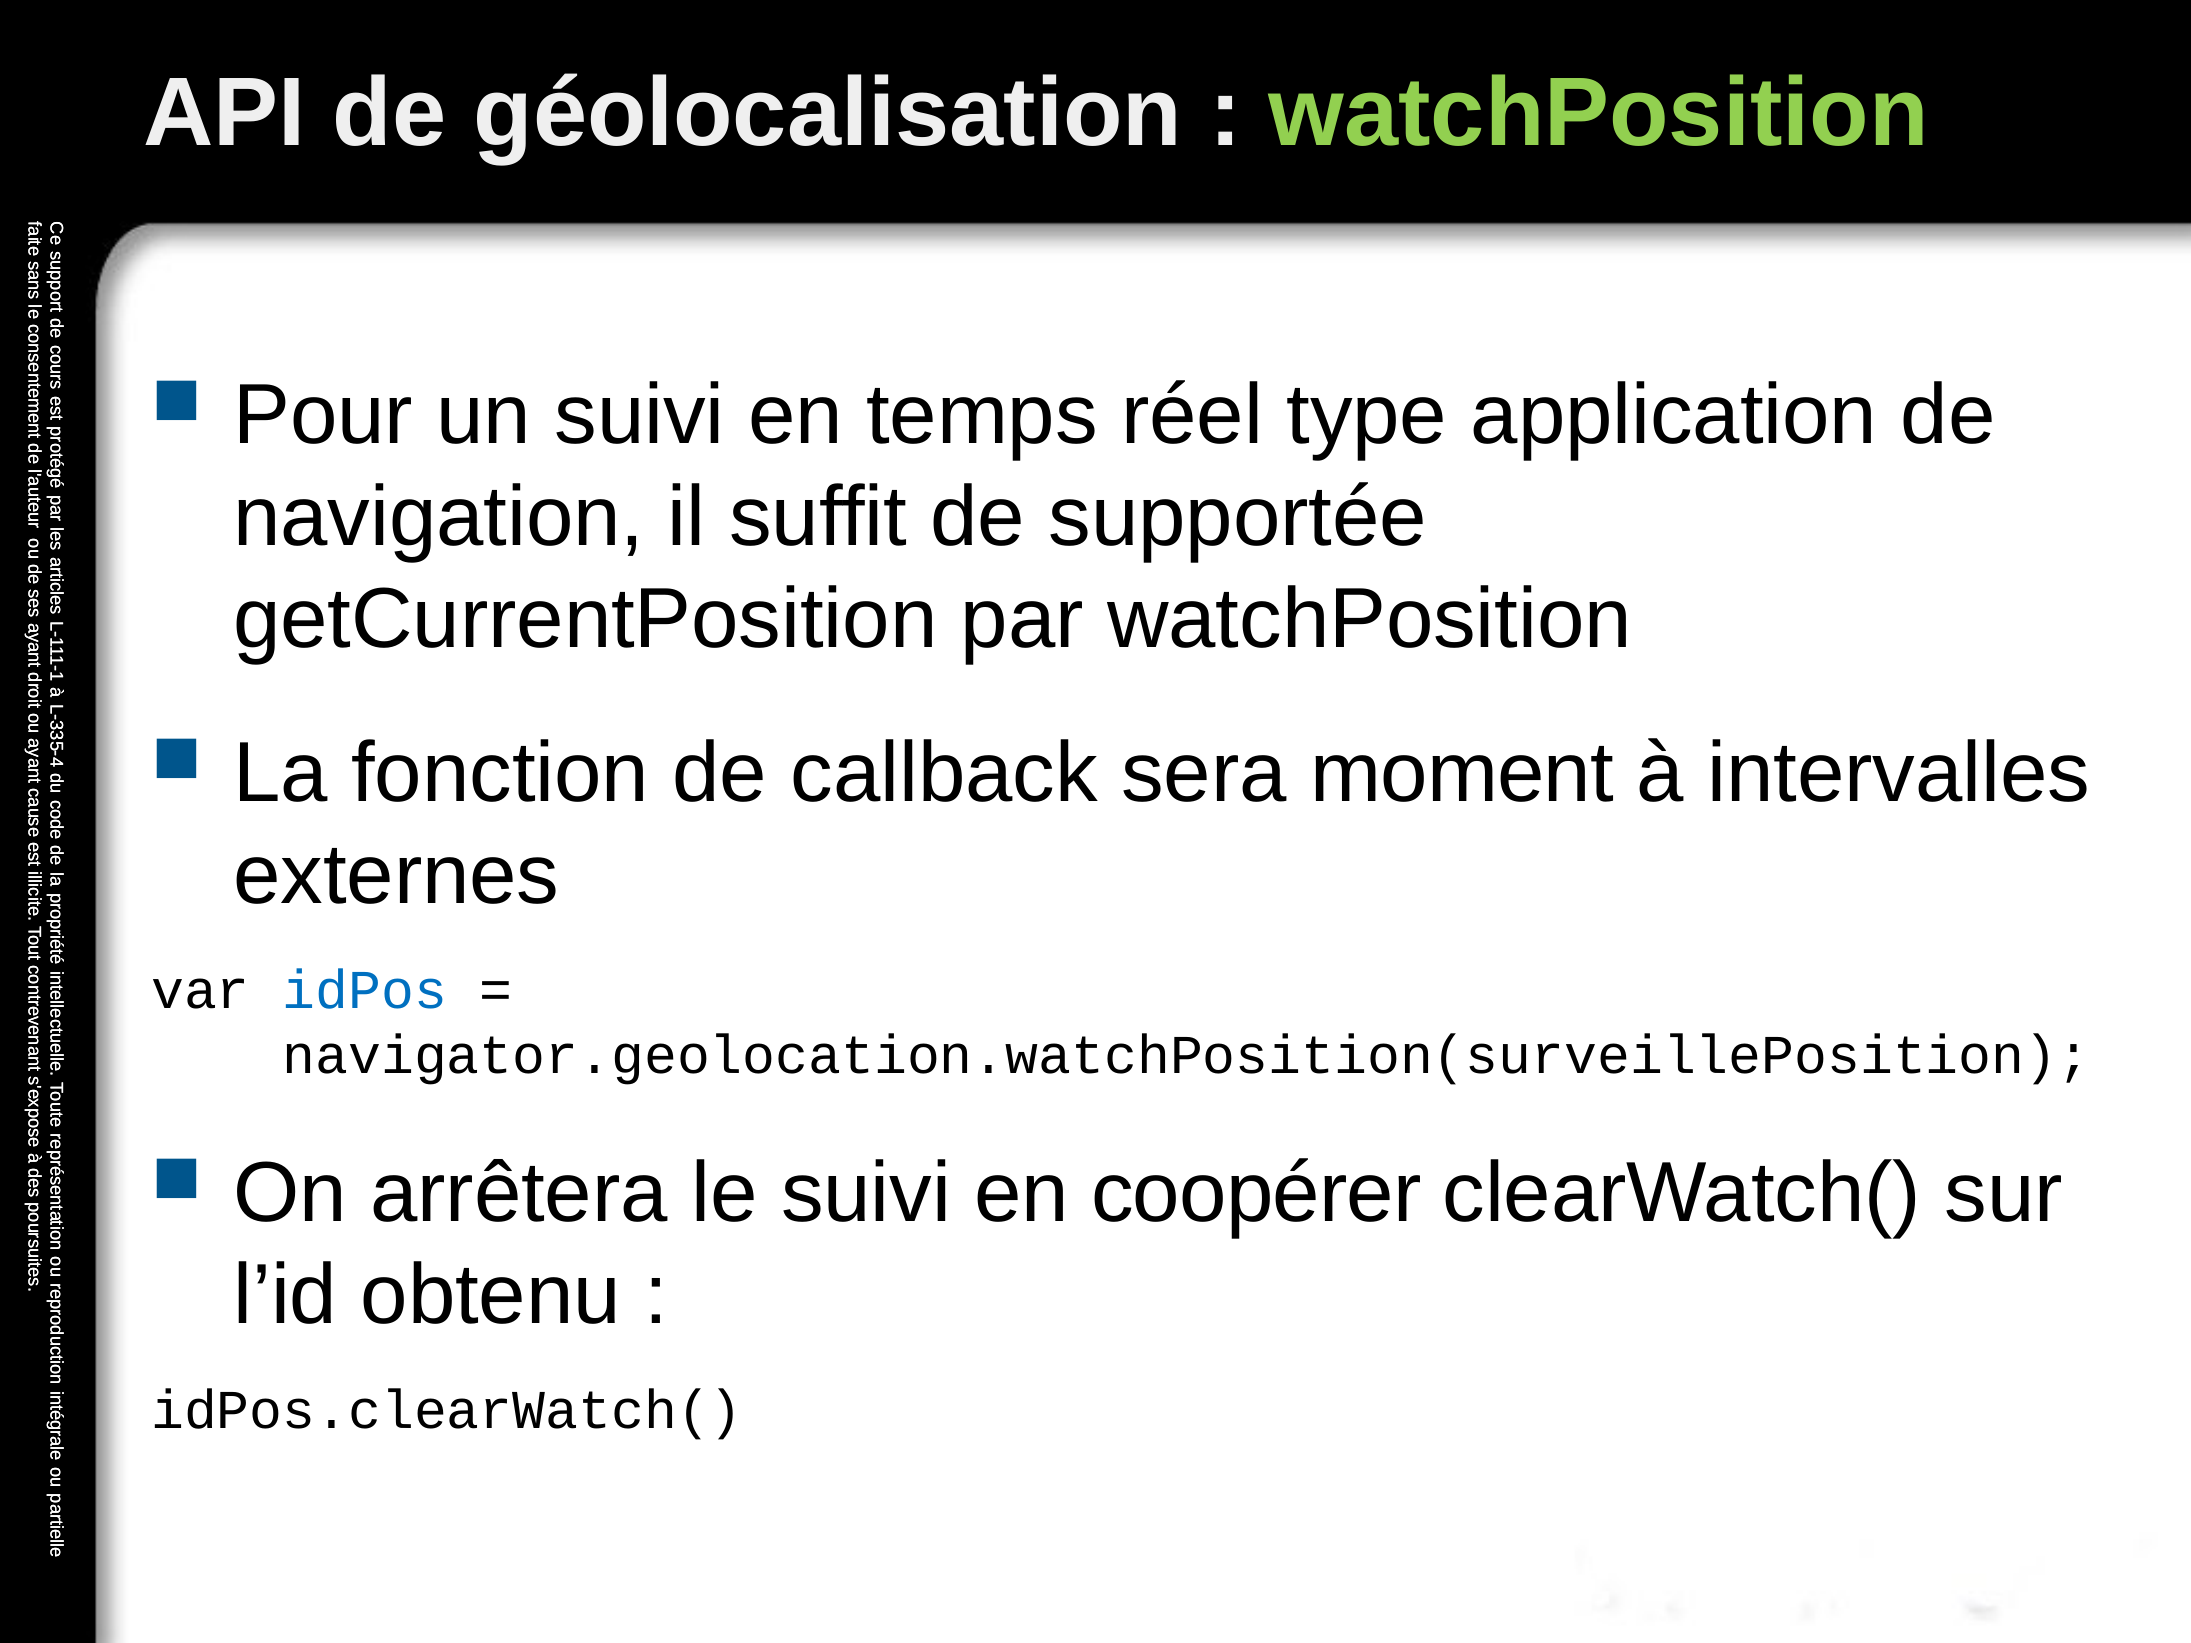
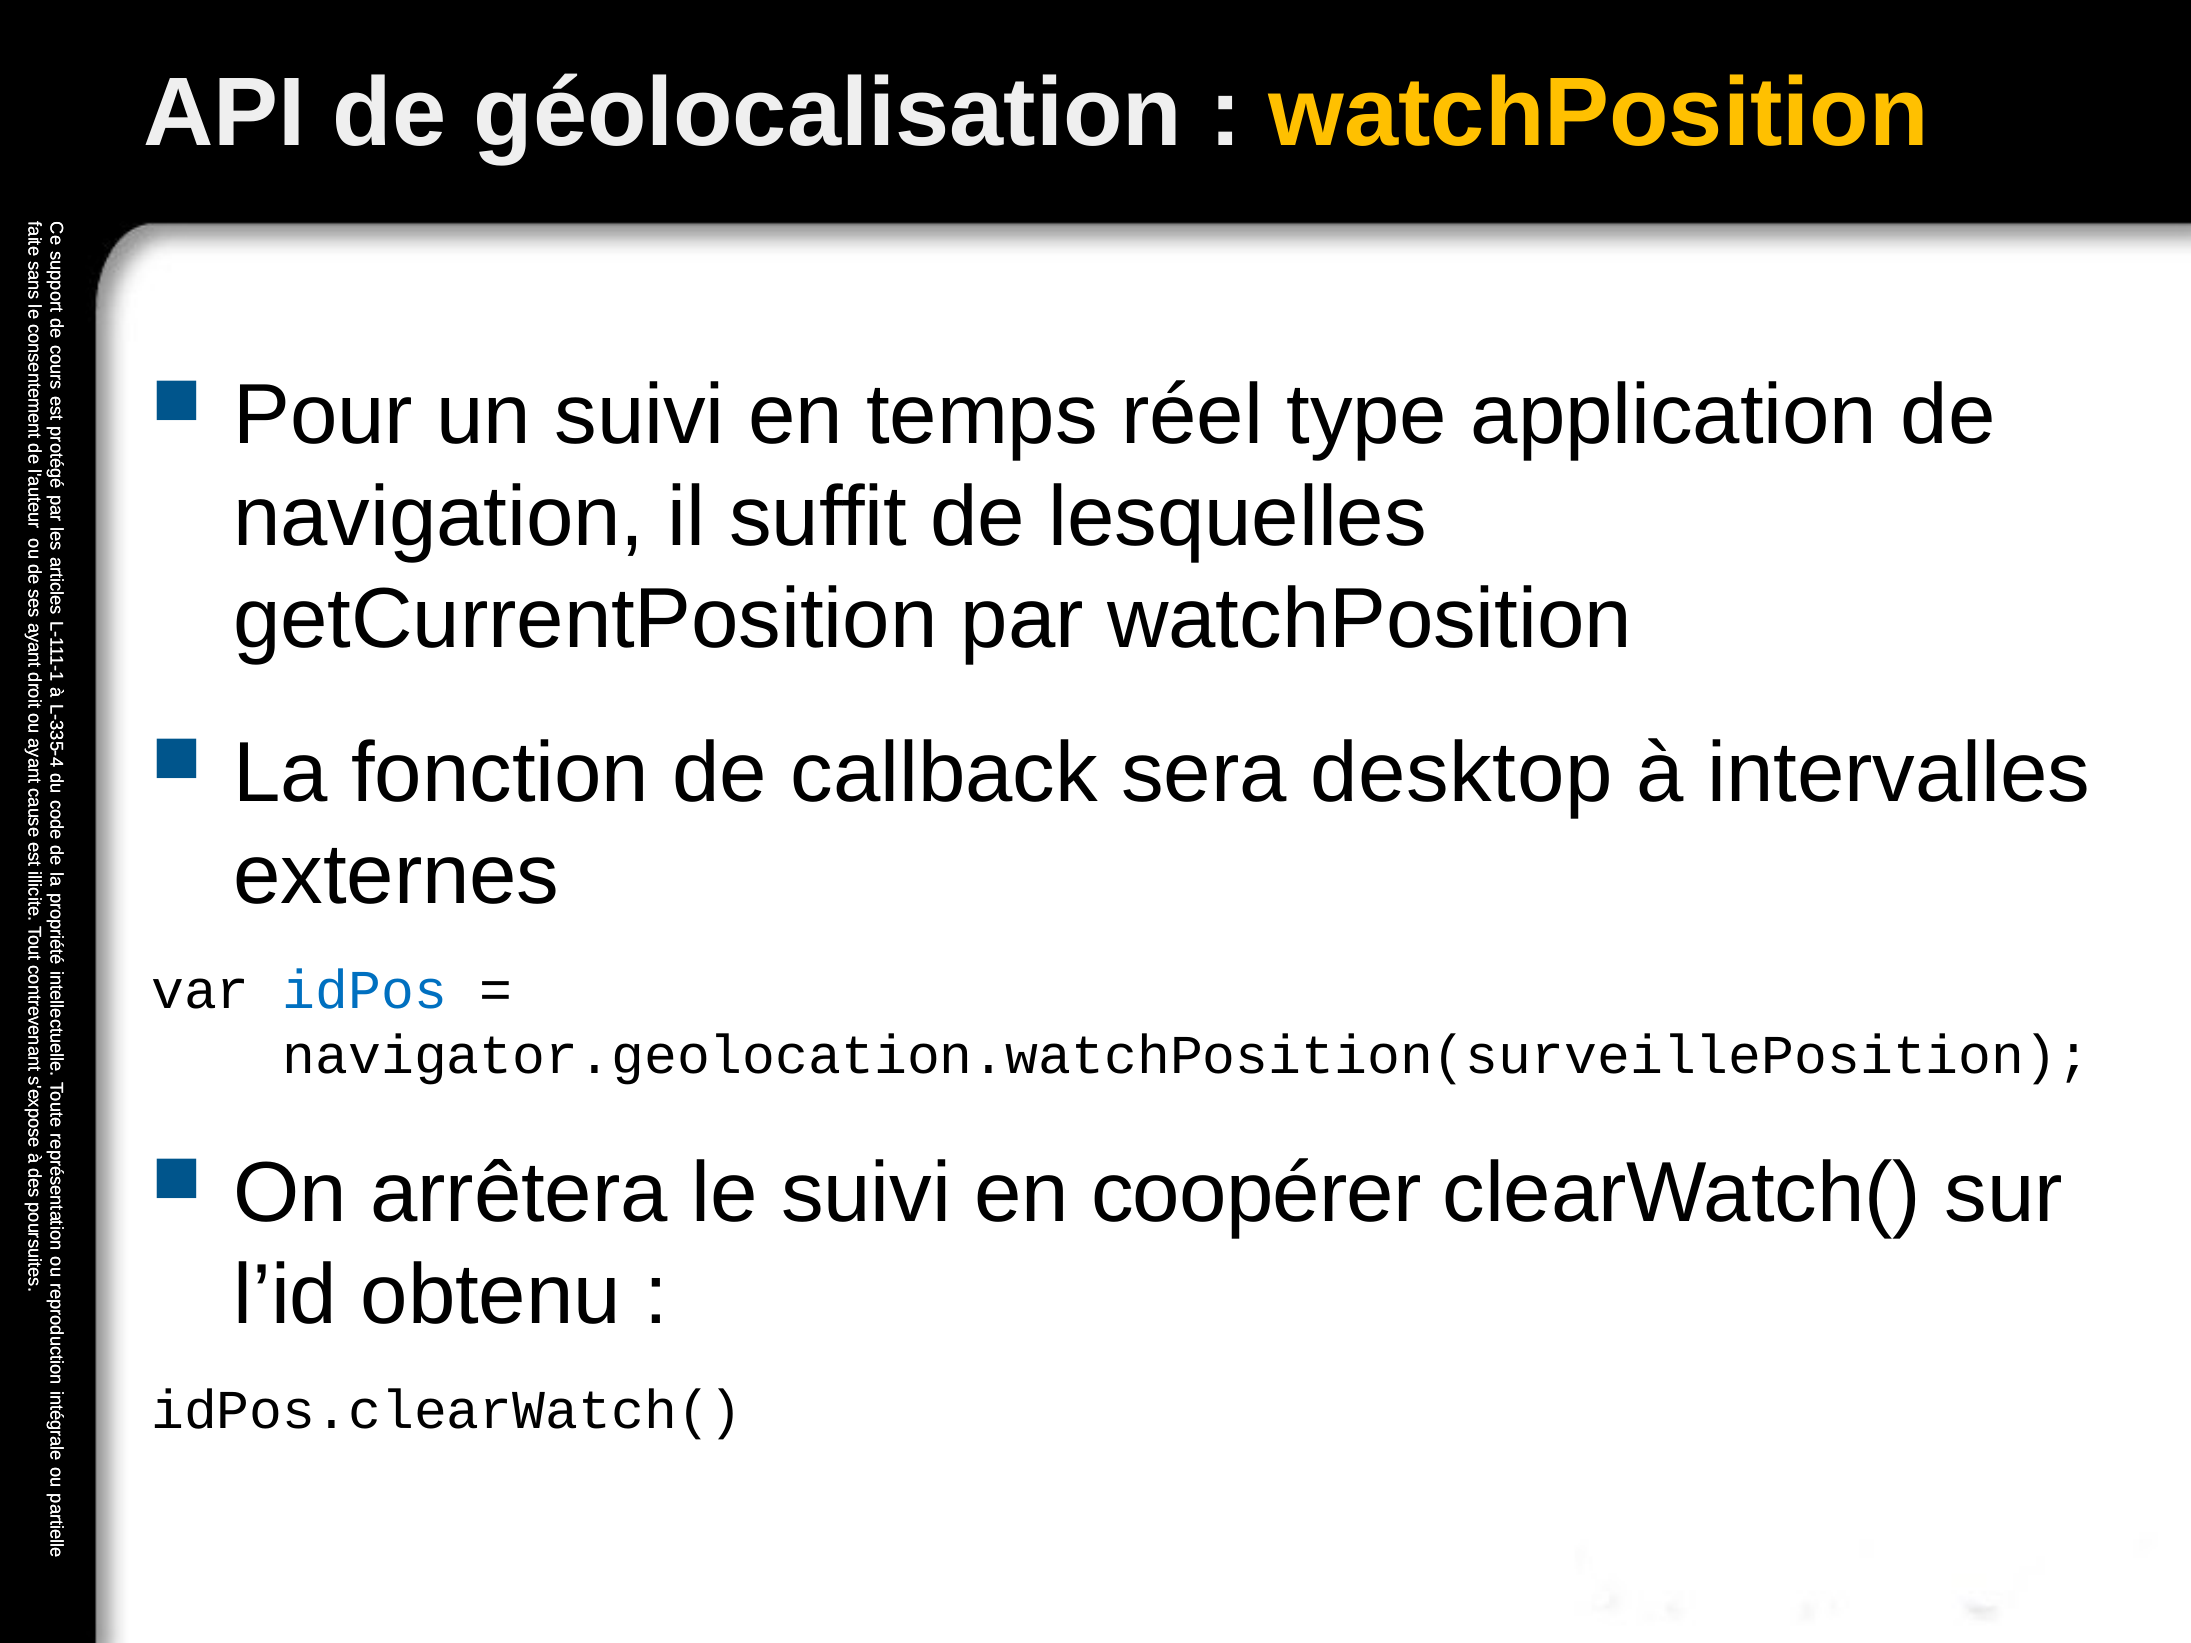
watchPosition at (1599, 113) colour: light green -> yellow
supportée: supportée -> lesquelles
moment: moment -> desktop
